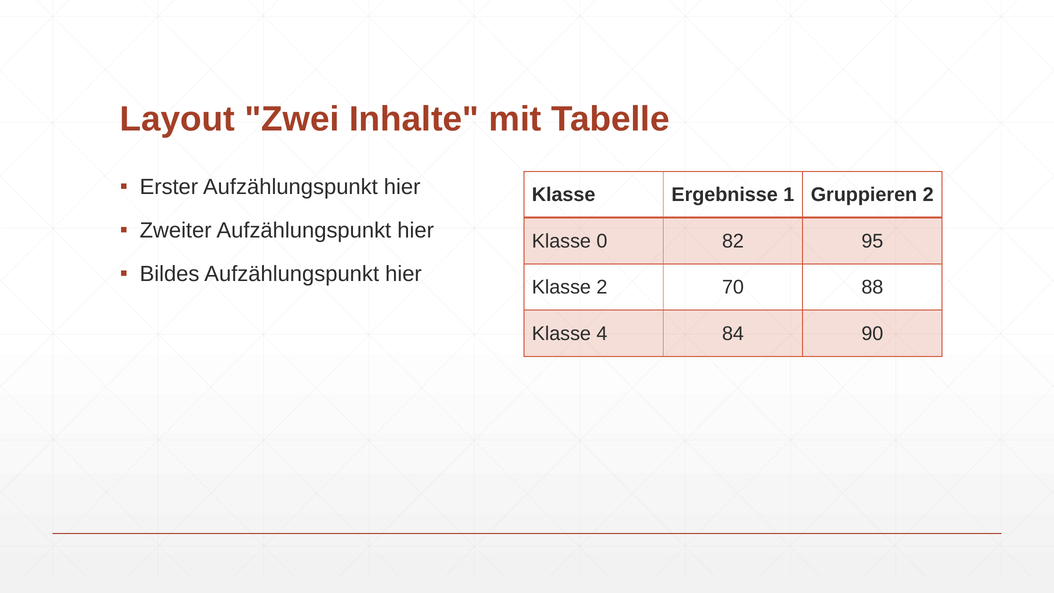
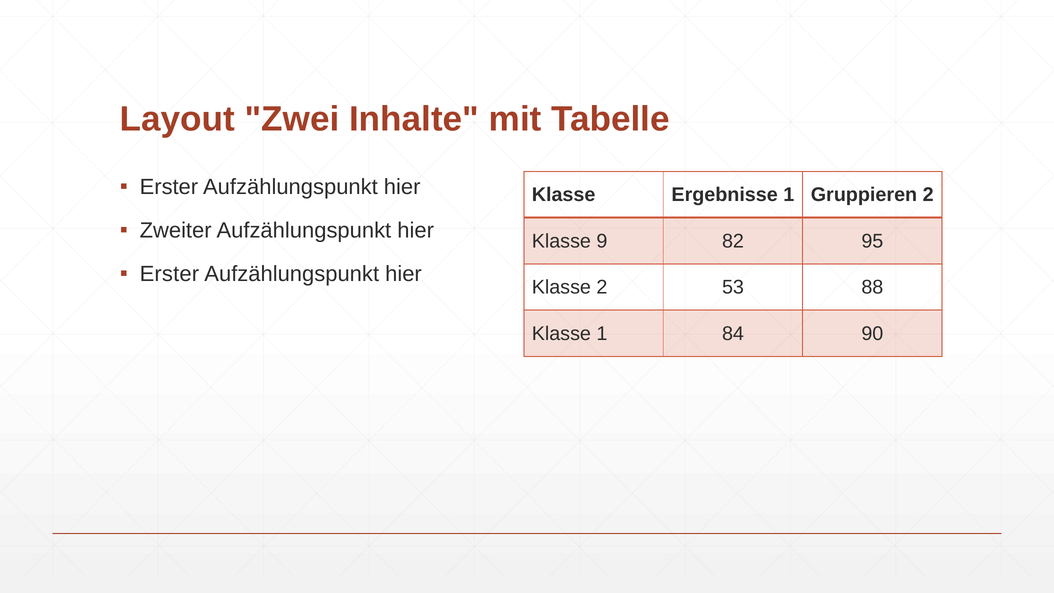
0: 0 -> 9
Bildes at (170, 274): Bildes -> Erster
70: 70 -> 53
Klasse 4: 4 -> 1
